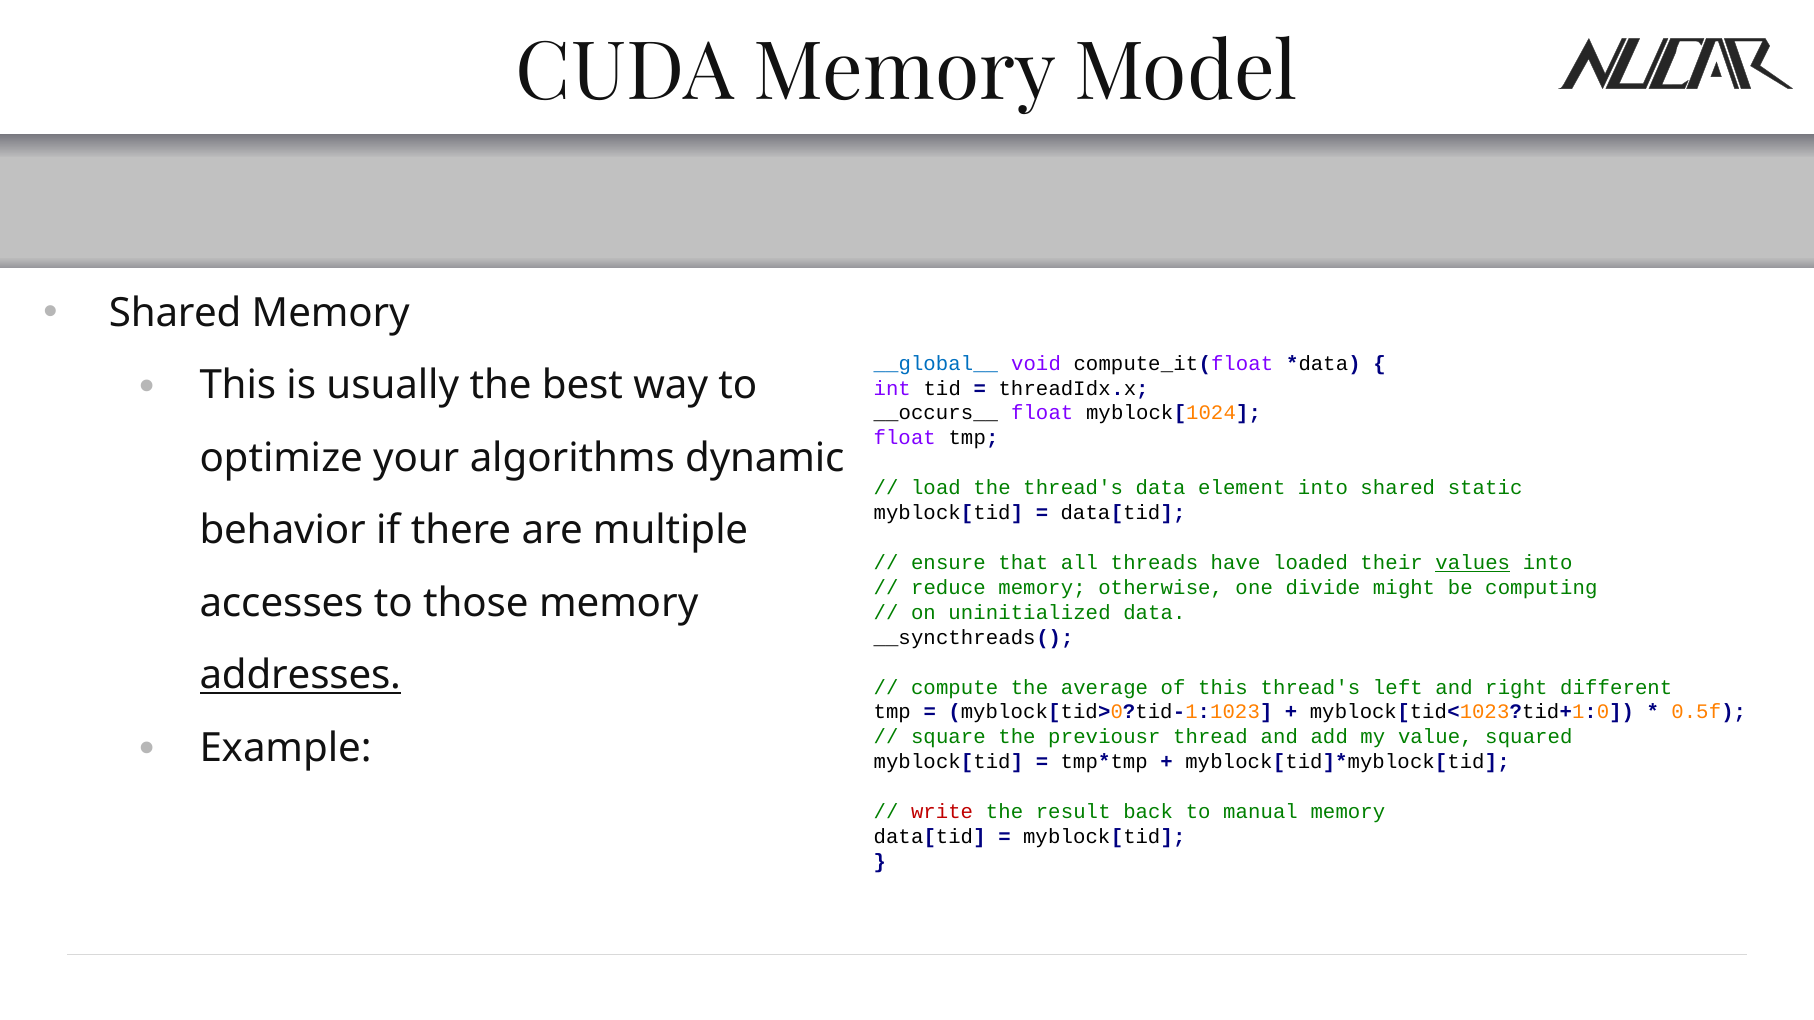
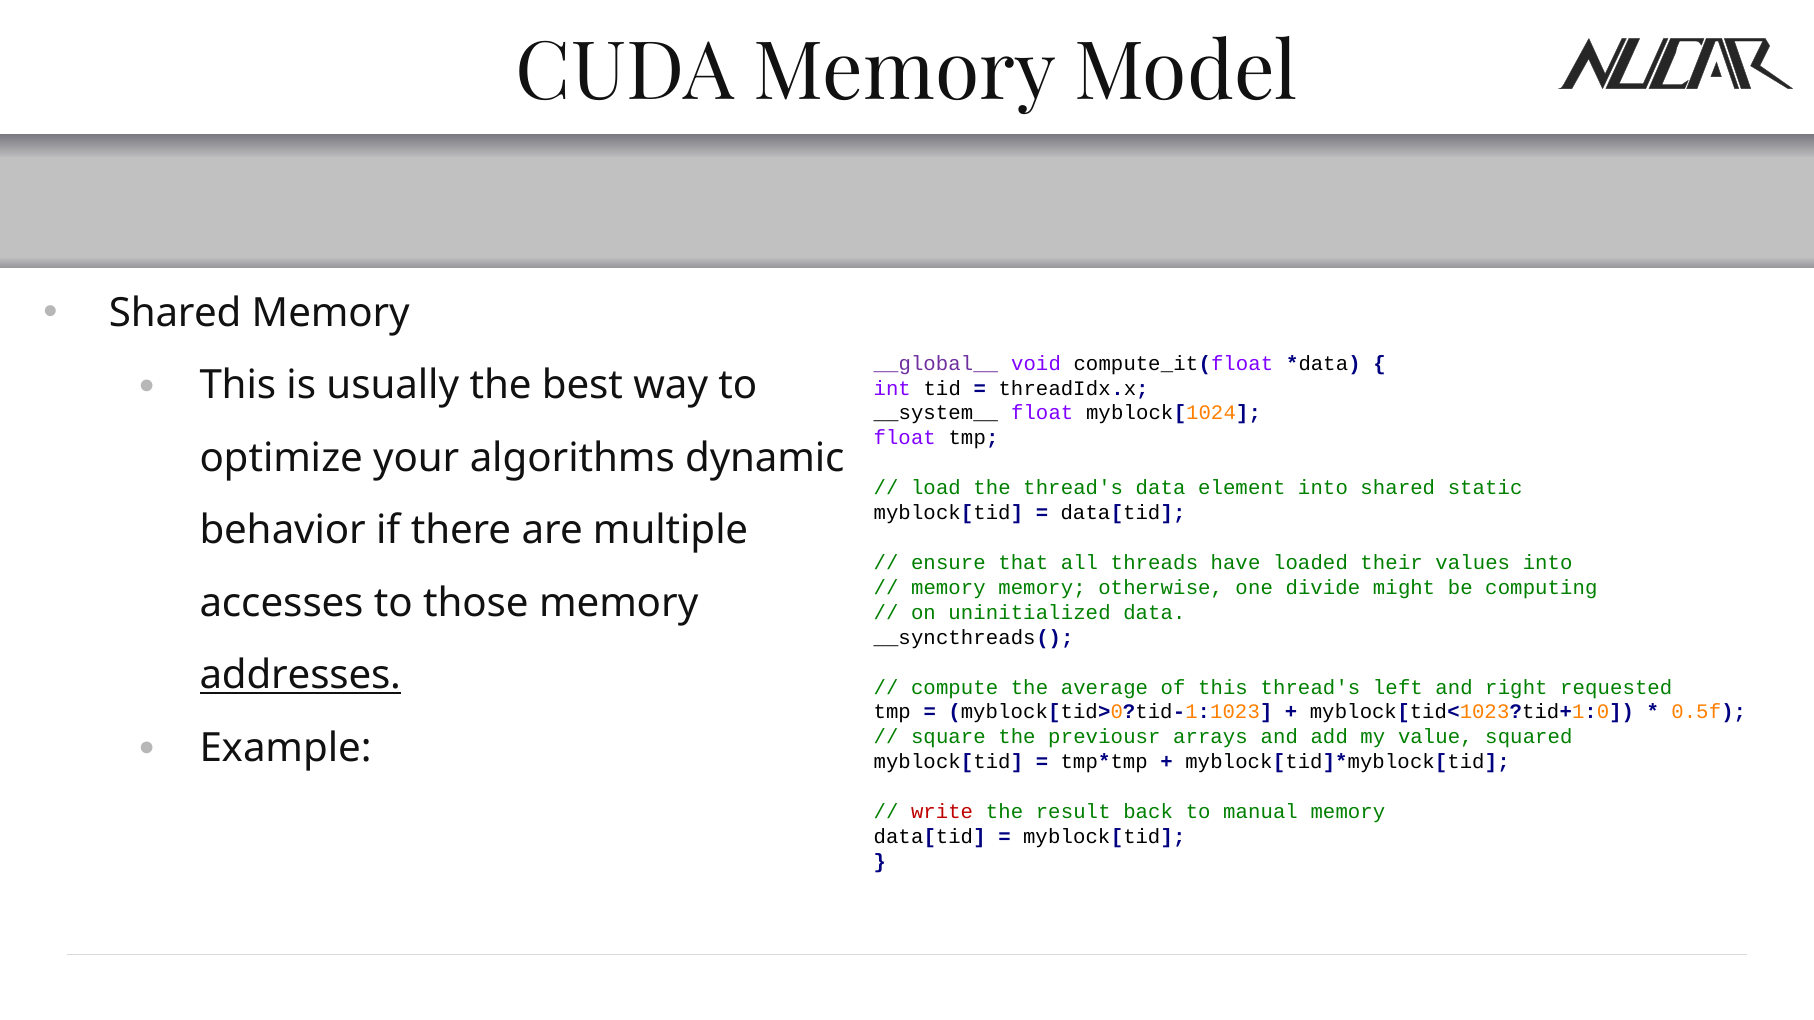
__global__ colour: blue -> purple
__occurs__: __occurs__ -> __system__
values underline: present -> none
reduce at (948, 588): reduce -> memory
different: different -> requested
thread: thread -> arrays
